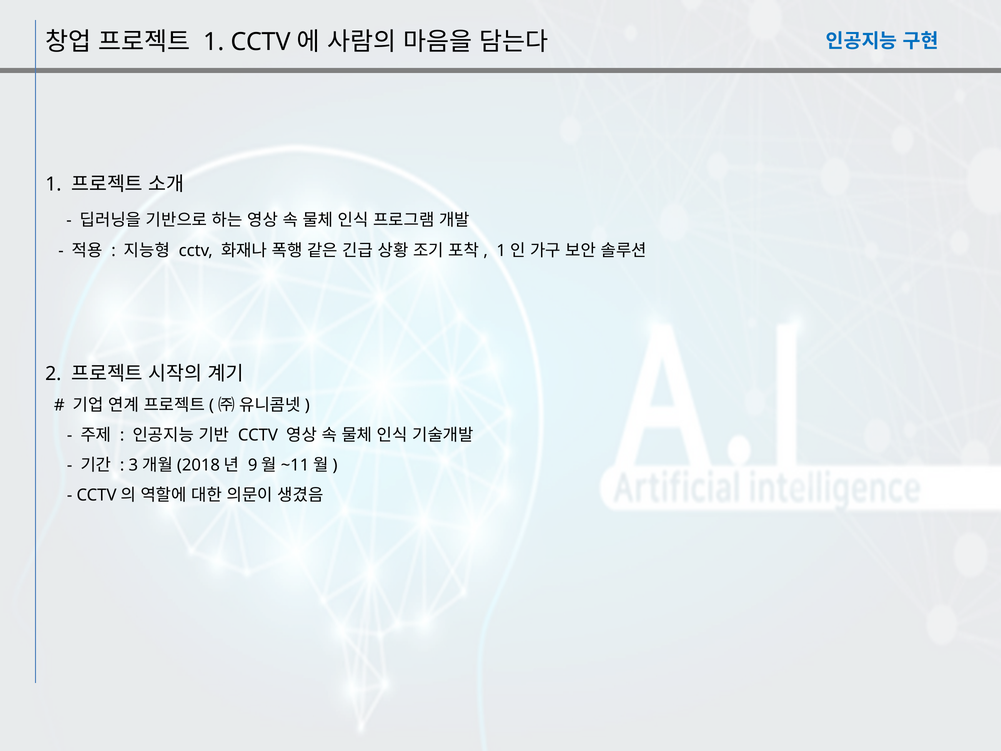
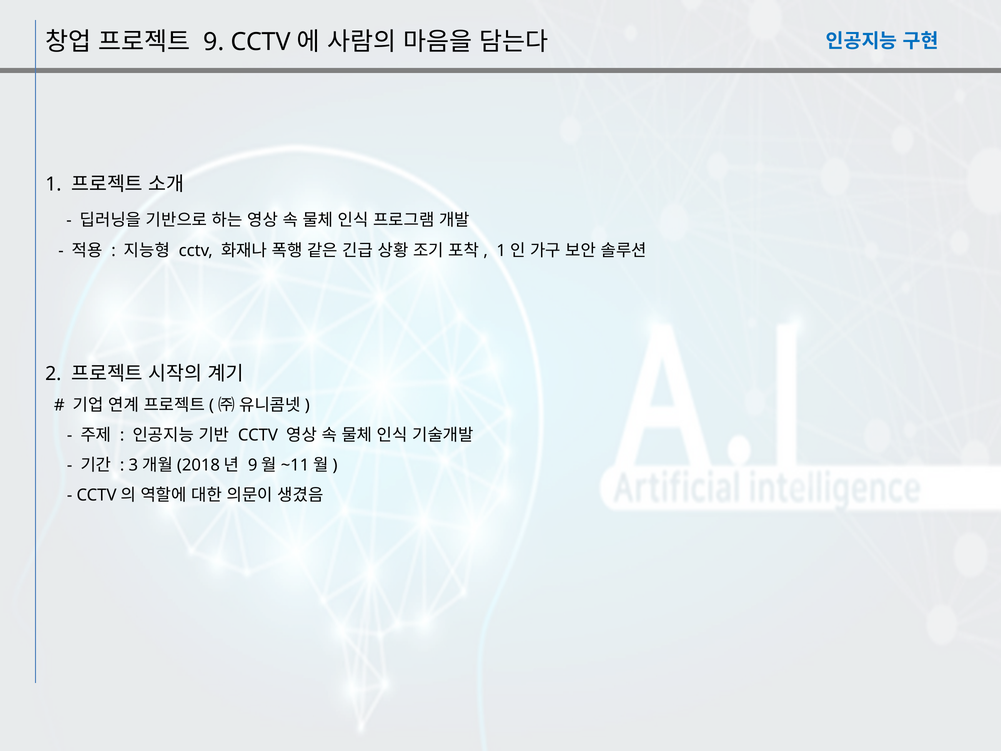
1 at (214, 42): 1 -> 9
